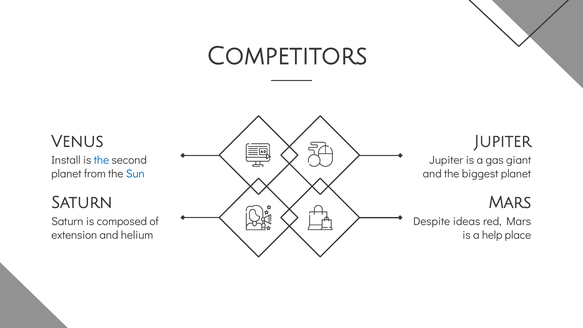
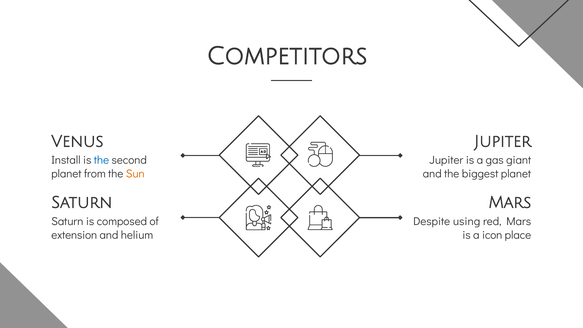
Sun colour: blue -> orange
ideas: ideas -> using
help: help -> icon
